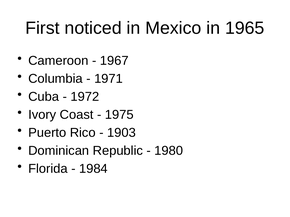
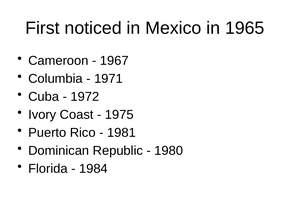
1903: 1903 -> 1981
